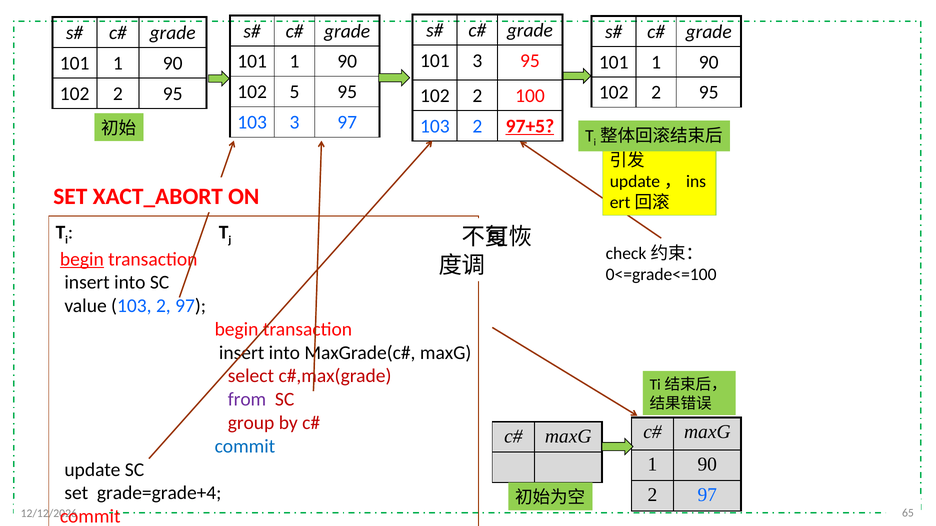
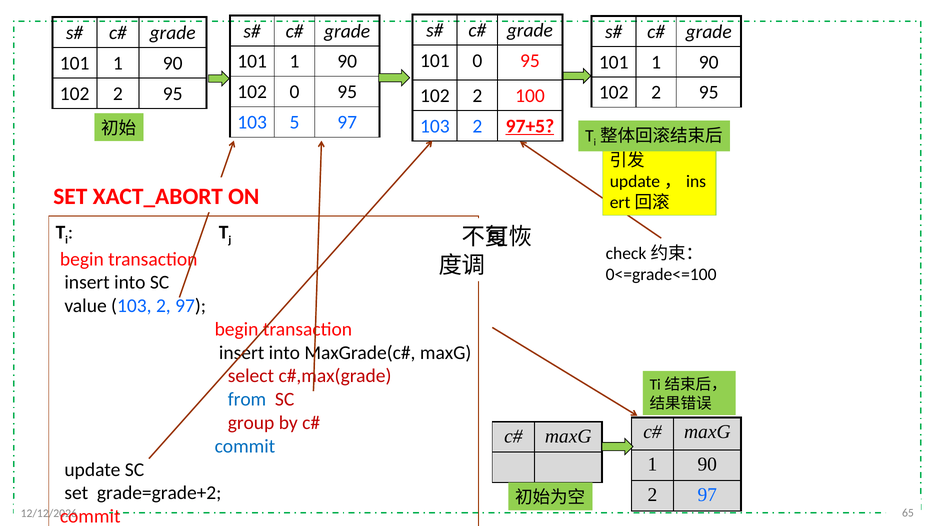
101 3: 3 -> 0
102 5: 5 -> 0
103 3: 3 -> 5
begin at (82, 259) underline: present -> none
from colour: purple -> blue
grade=grade+4: grade=grade+4 -> grade=grade+2
